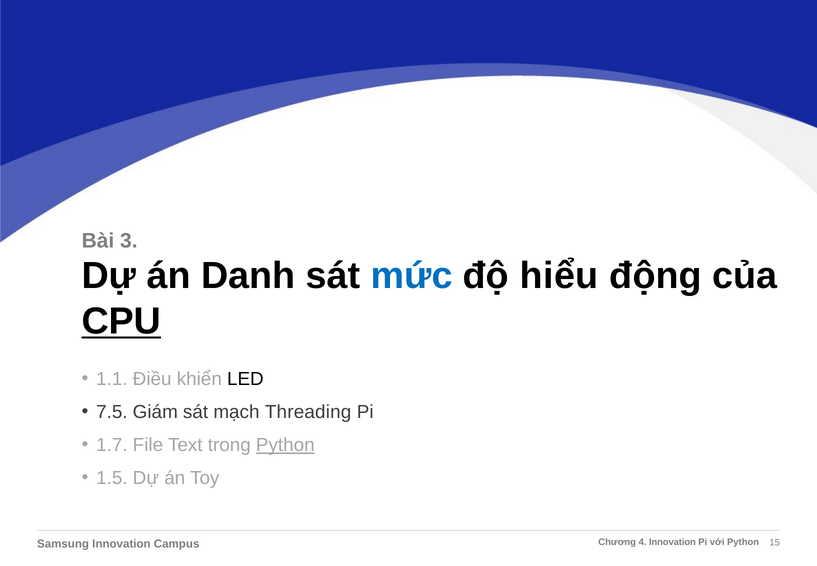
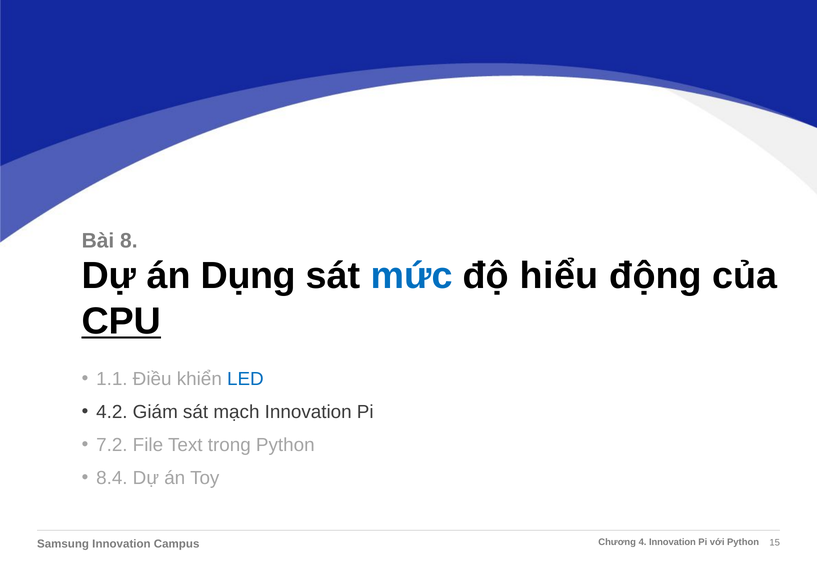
3: 3 -> 8
Danh: Danh -> Dụng
LED colour: black -> blue
7.5: 7.5 -> 4.2
mạch Threading: Threading -> Innovation
1.7: 1.7 -> 7.2
Python at (285, 445) underline: present -> none
1.5: 1.5 -> 8.4
